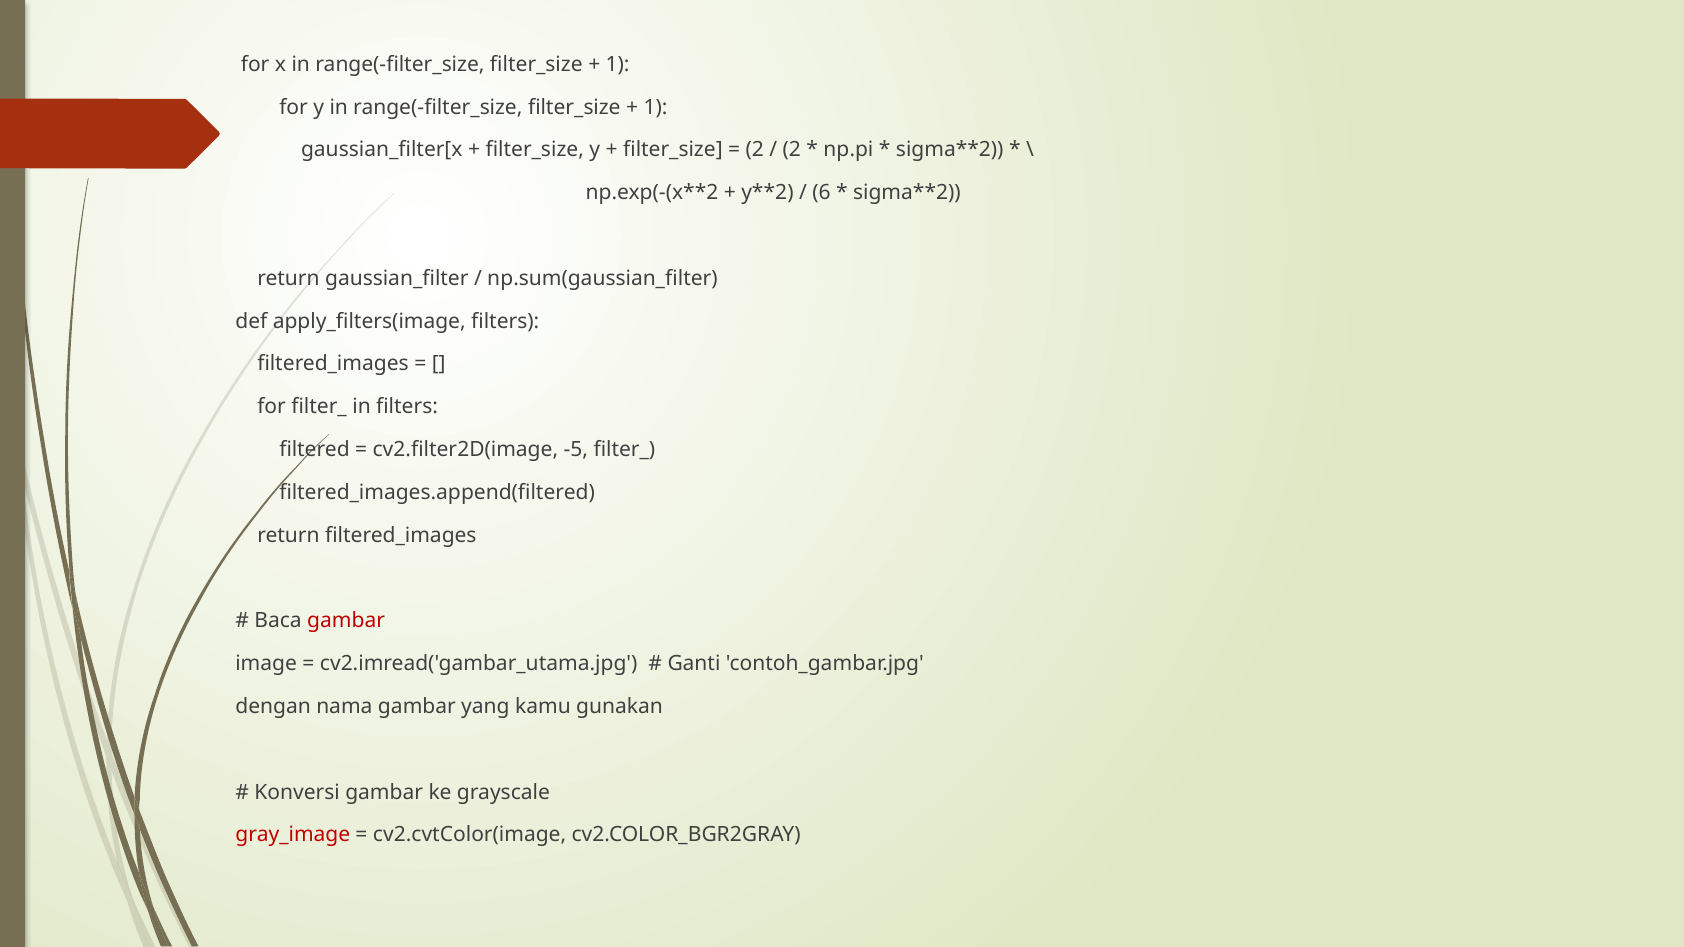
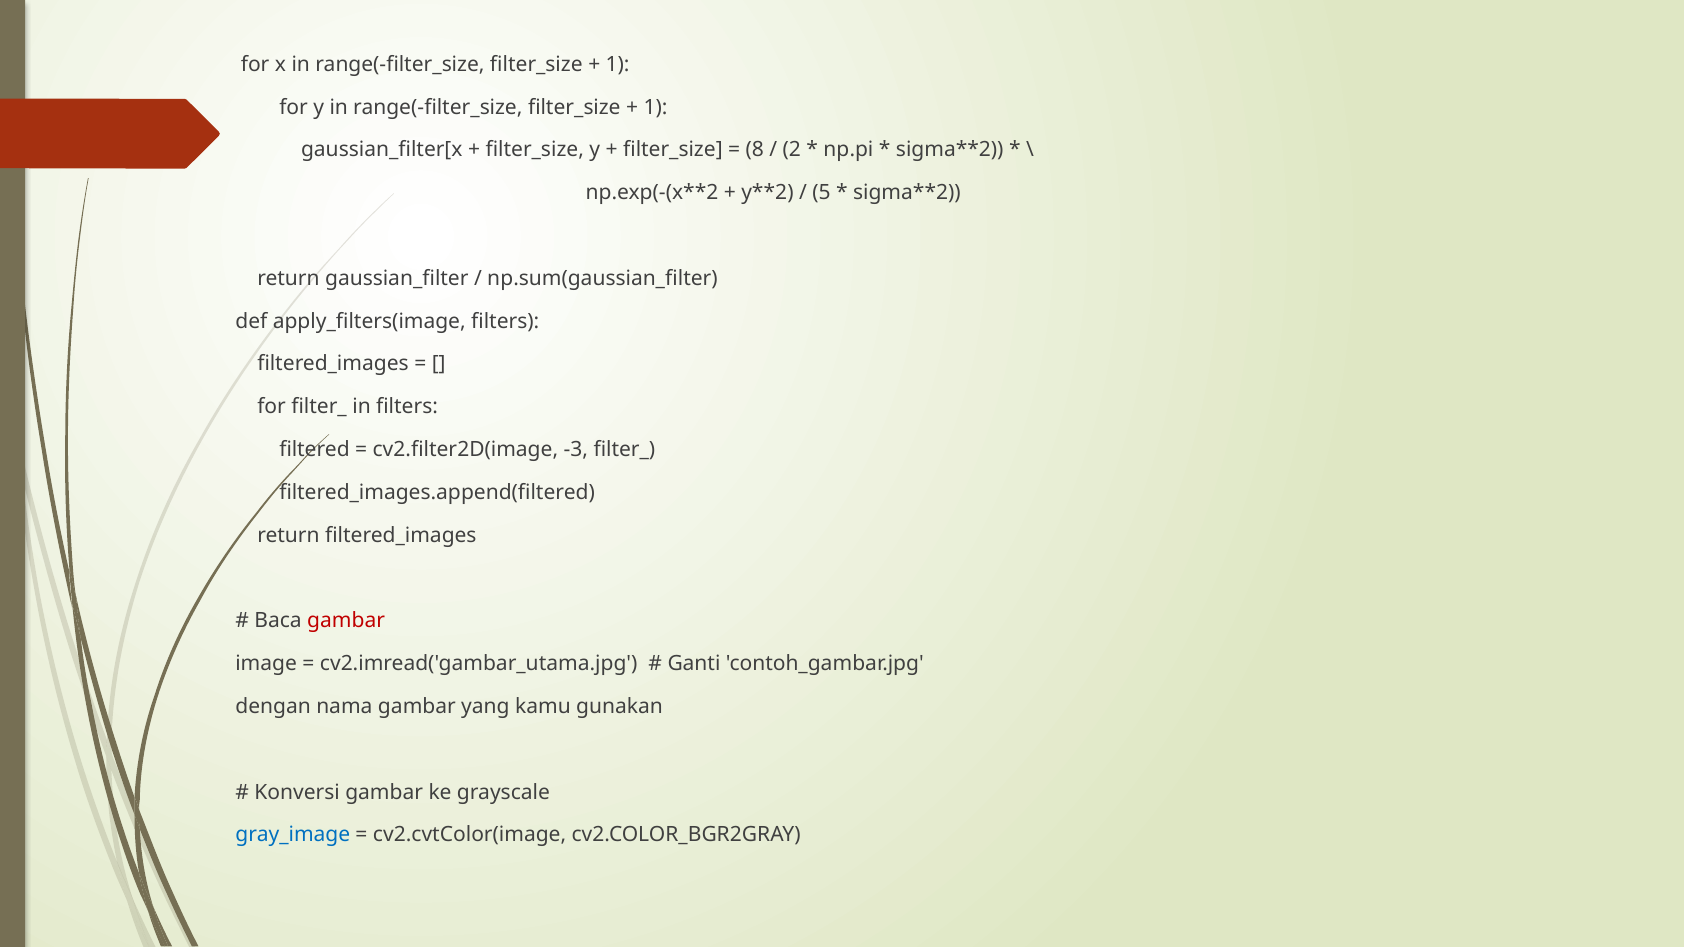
2 at (755, 150): 2 -> 8
6: 6 -> 5
-5: -5 -> -3
gray_image colour: red -> blue
